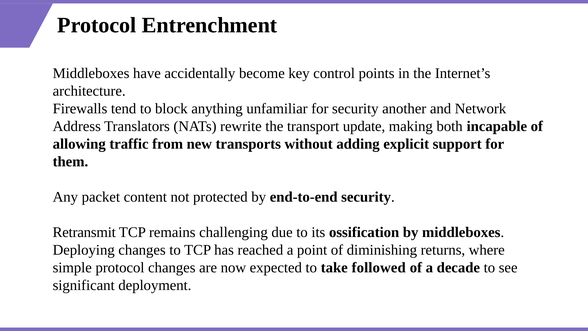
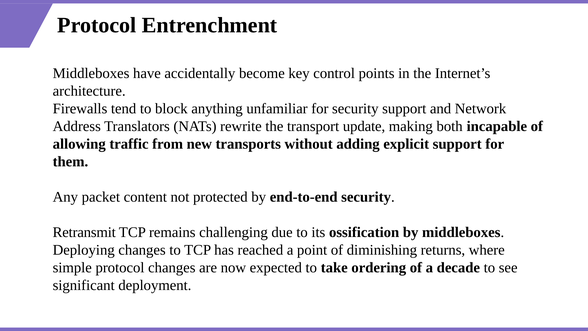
security another: another -> support
followed: followed -> ordering
